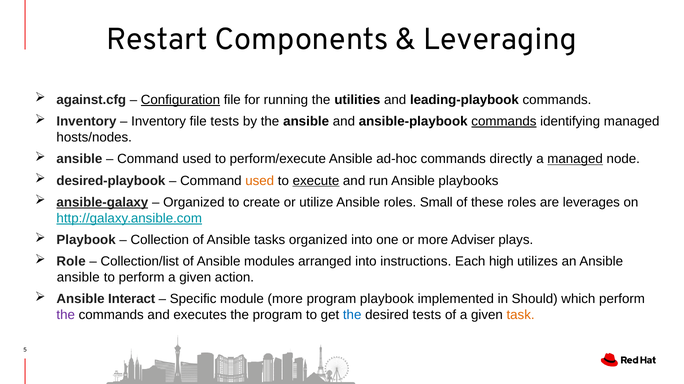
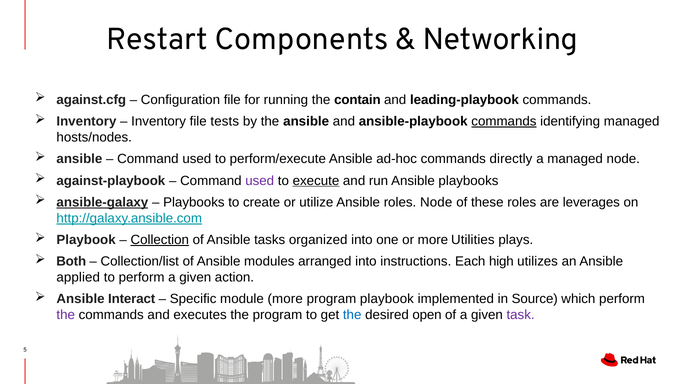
Leveraging: Leveraging -> Networking
Configuration underline: present -> none
utilities: utilities -> contain
managed at (575, 159) underline: present -> none
desired-playbook: desired-playbook -> against-playbook
used at (260, 181) colour: orange -> purple
Organized at (194, 203): Organized -> Playbooks
roles Small: Small -> Node
Collection underline: none -> present
Adviser: Adviser -> Utilities
Role: Role -> Both
ansible at (78, 278): ansible -> applied
Should: Should -> Source
desired tests: tests -> open
task colour: orange -> purple
